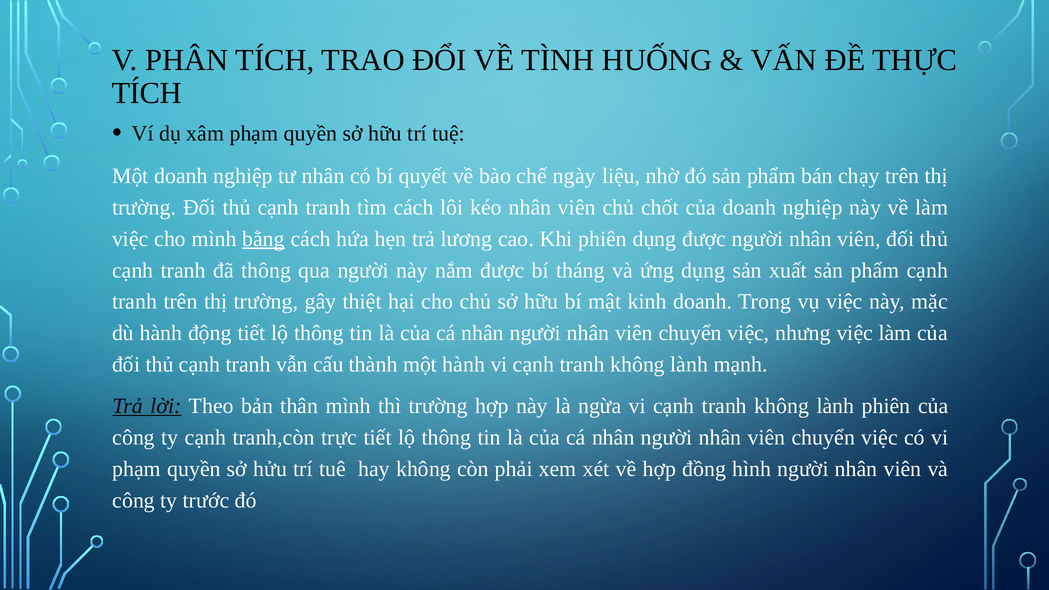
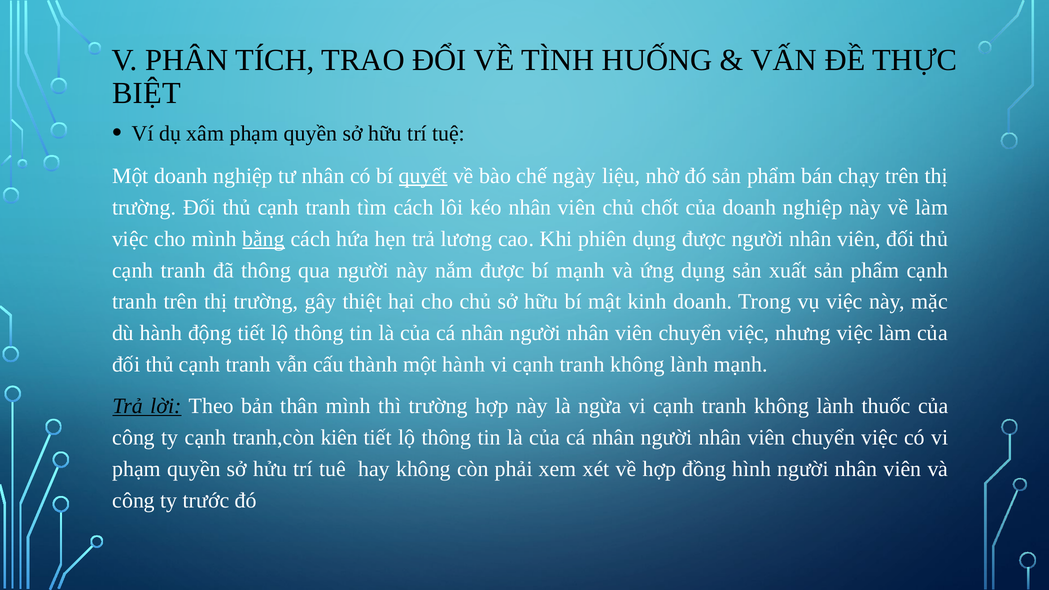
TÍCH at (147, 93): TÍCH -> BIỆT
quyết underline: none -> present
bí tháng: tháng -> mạnh
lành phiên: phiên -> thuốc
trực: trực -> kiên
